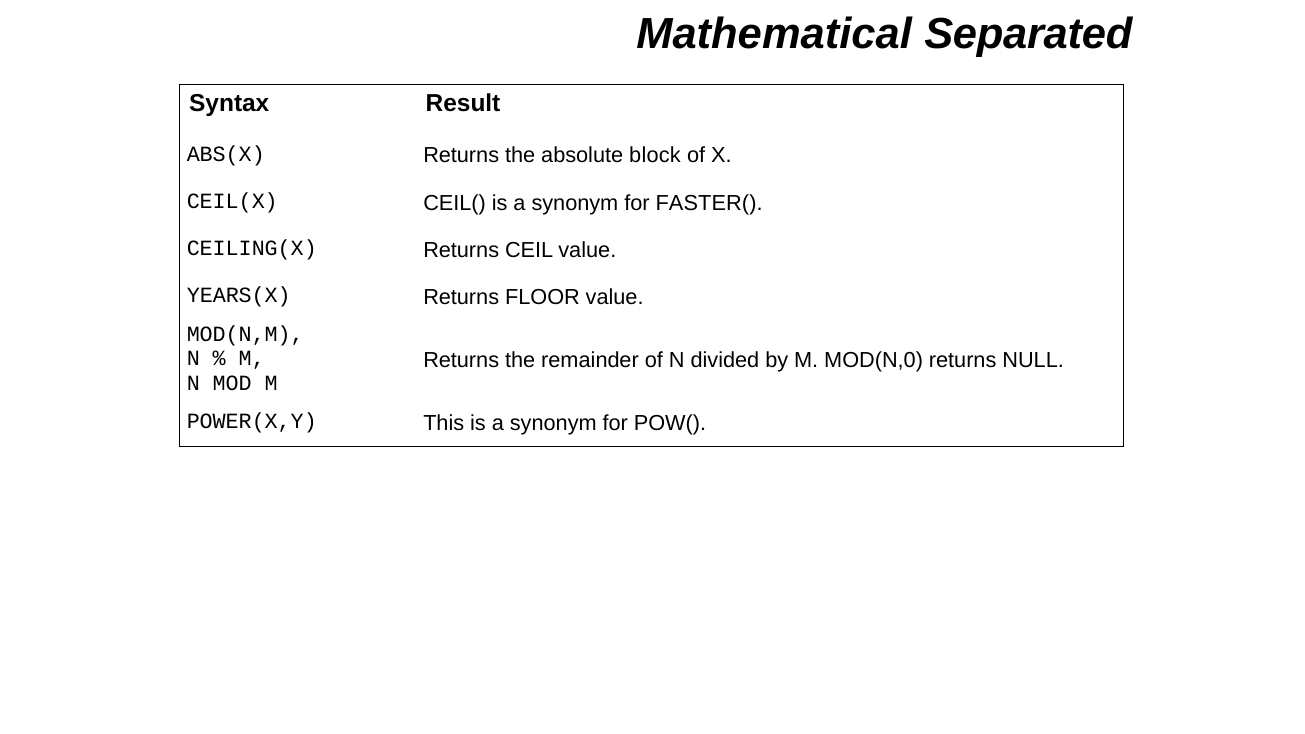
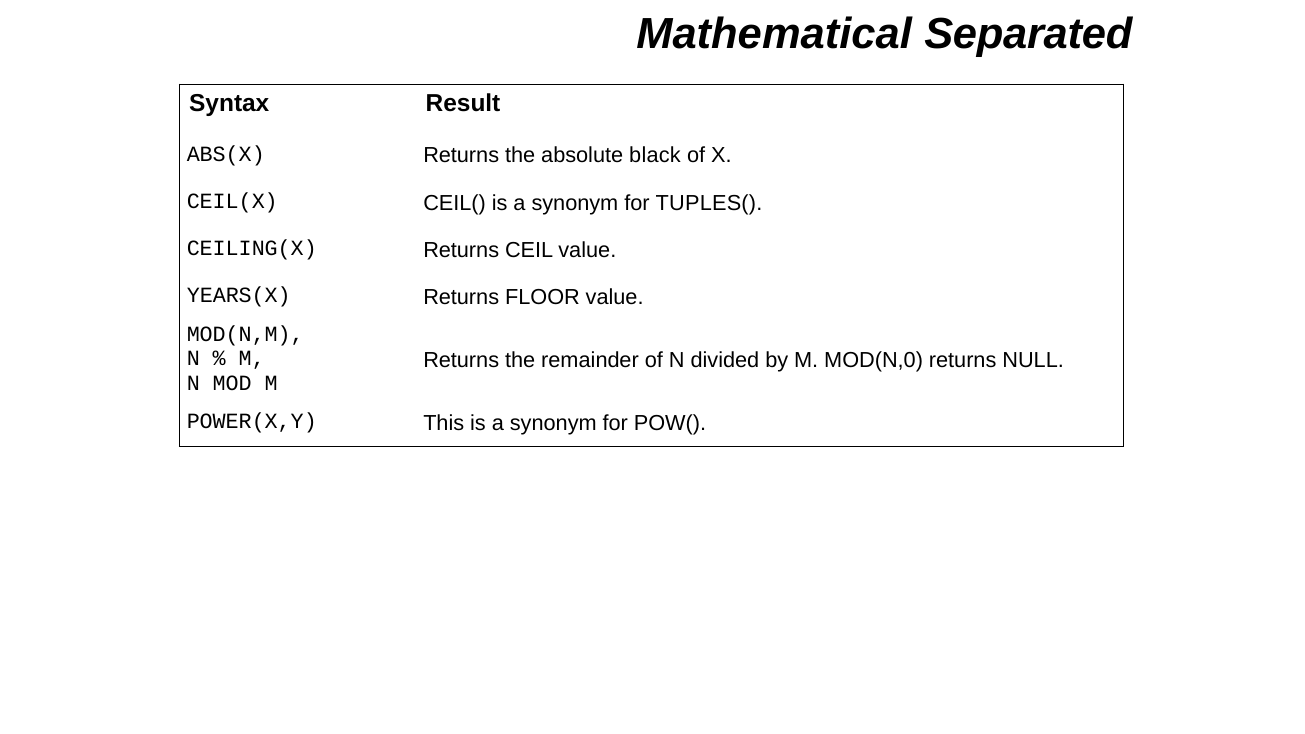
block: block -> black
FASTER(: FASTER( -> TUPLES(
